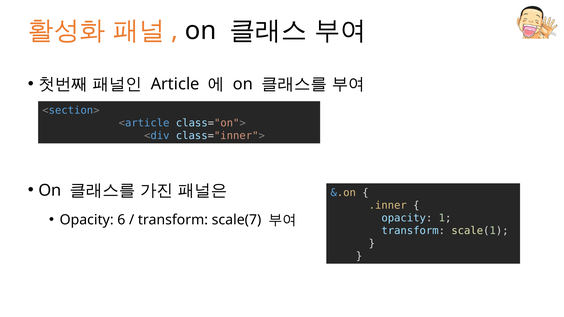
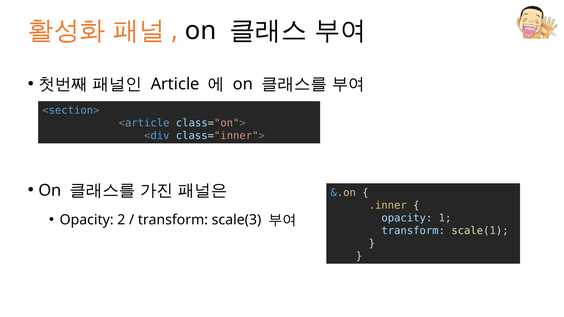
6: 6 -> 2
scale(7: scale(7 -> scale(3
